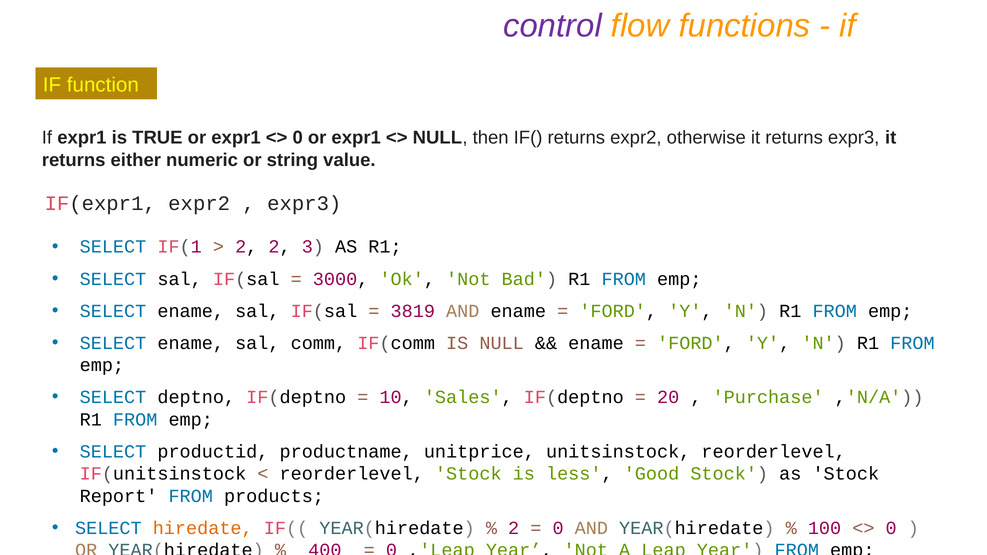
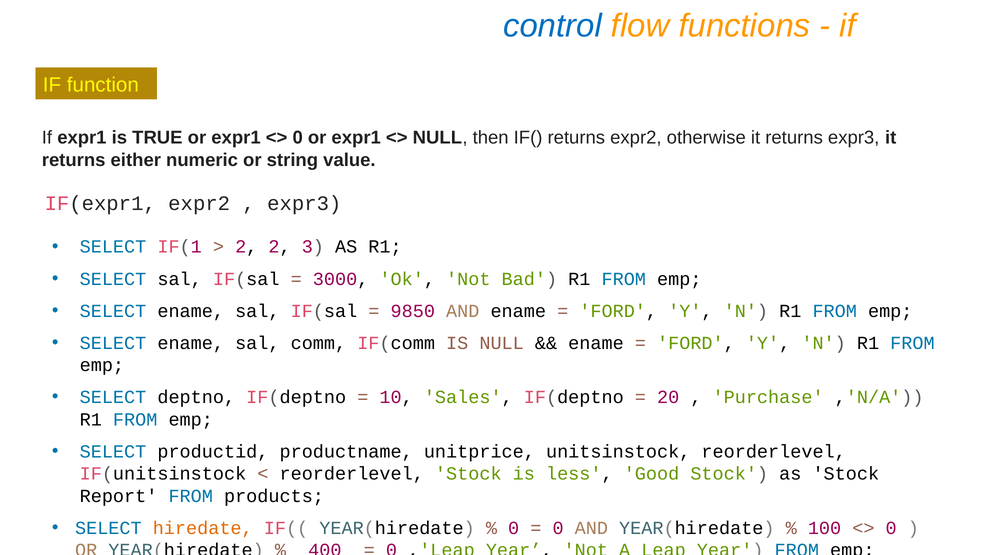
control colour: purple -> blue
3819: 3819 -> 9850
2 at (514, 528): 2 -> 0
